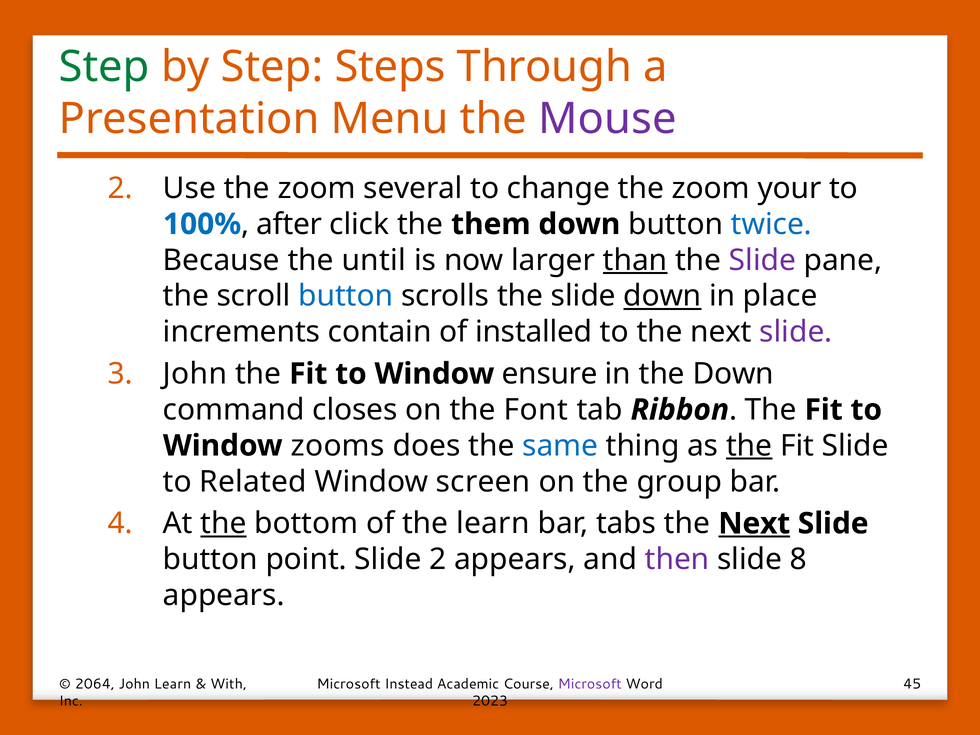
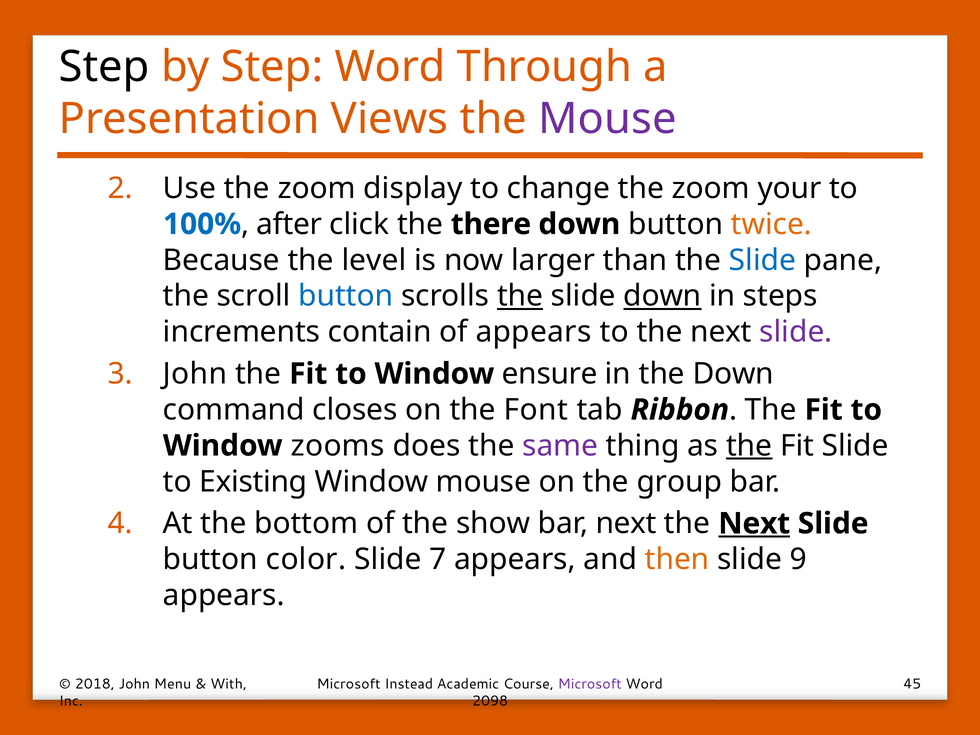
Step at (104, 67) colour: green -> black
Step Steps: Steps -> Word
Menu: Menu -> Views
several: several -> display
them: them -> there
twice colour: blue -> orange
until: until -> level
than underline: present -> none
Slide at (763, 260) colour: purple -> blue
the at (520, 296) underline: none -> present
place: place -> steps
of installed: installed -> appears
same colour: blue -> purple
Related: Related -> Existing
Window screen: screen -> mouse
the at (224, 524) underline: present -> none
the learn: learn -> show
bar tabs: tabs -> next
point: point -> color
Slide 2: 2 -> 7
then colour: purple -> orange
8: 8 -> 9
2064: 2064 -> 2018
John Learn: Learn -> Menu
2023: 2023 -> 2098
